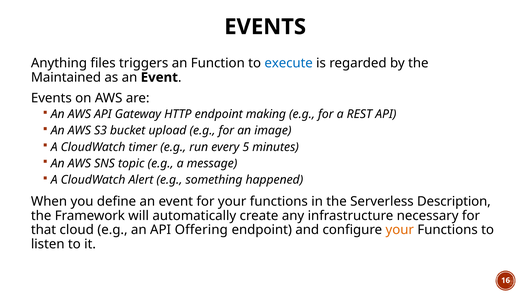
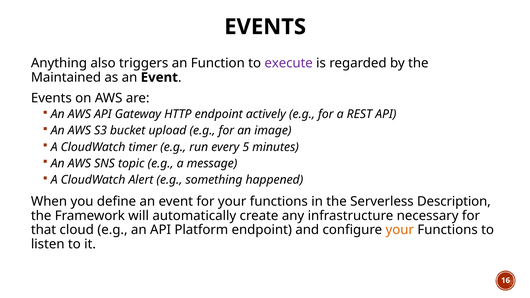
files: files -> also
execute colour: blue -> purple
making: making -> actively
Offering: Offering -> Platform
